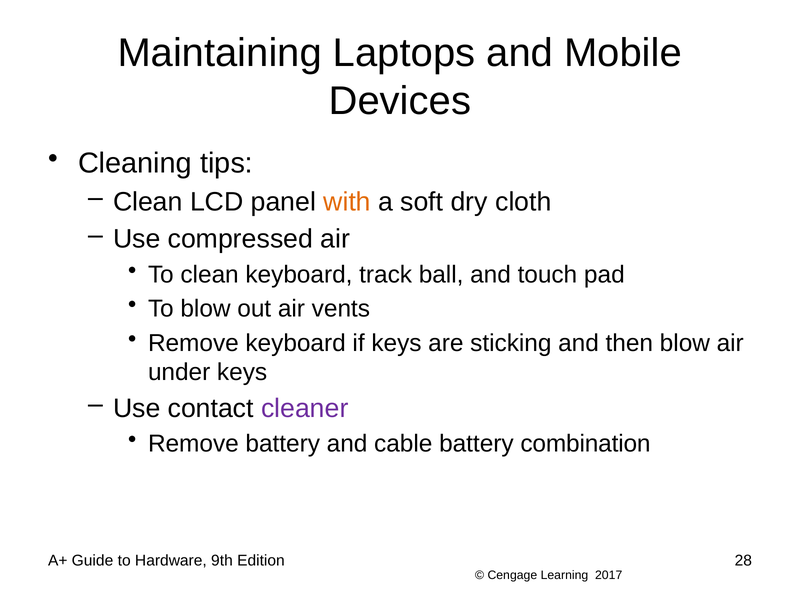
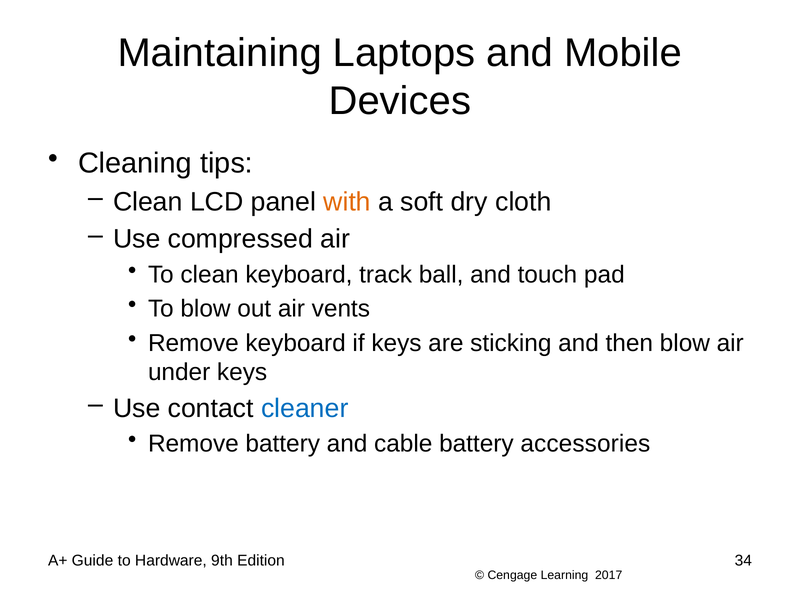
cleaner colour: purple -> blue
combination: combination -> accessories
28: 28 -> 34
